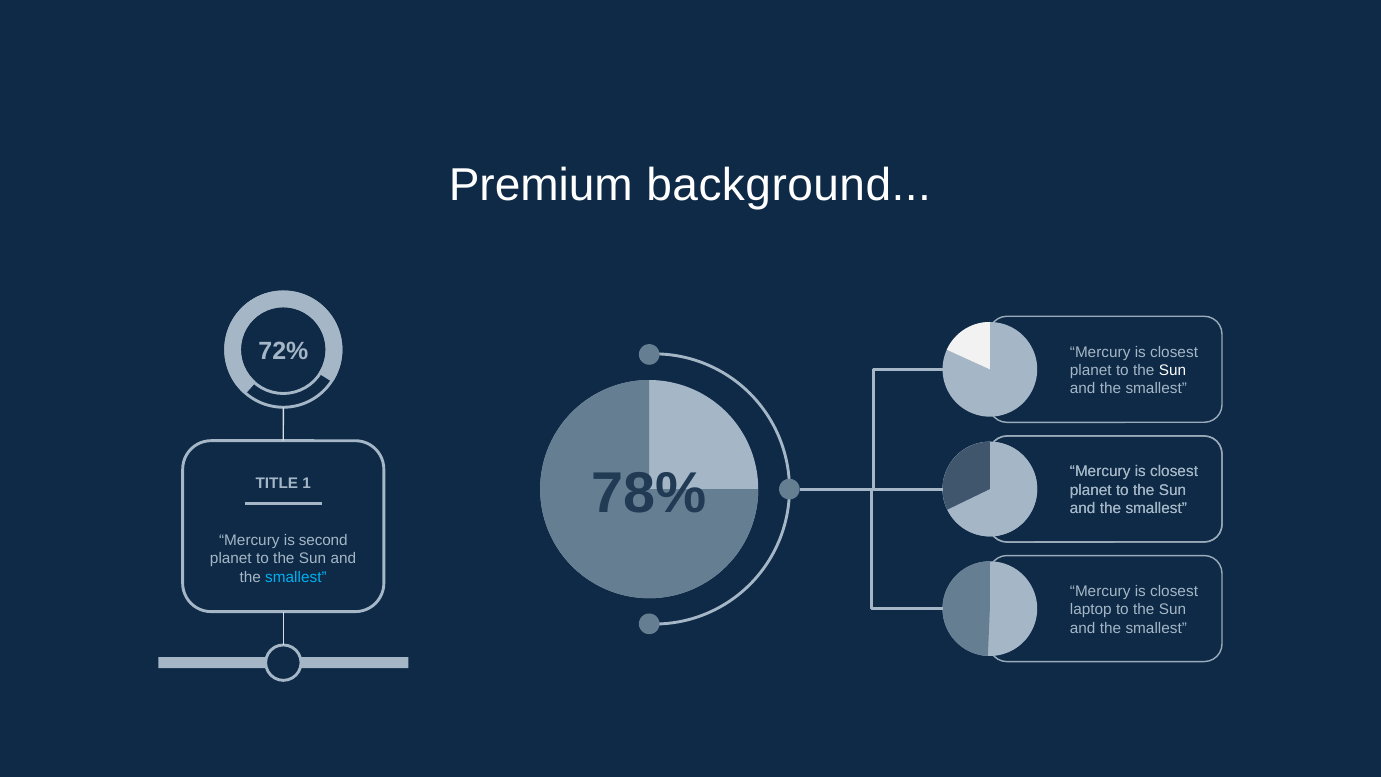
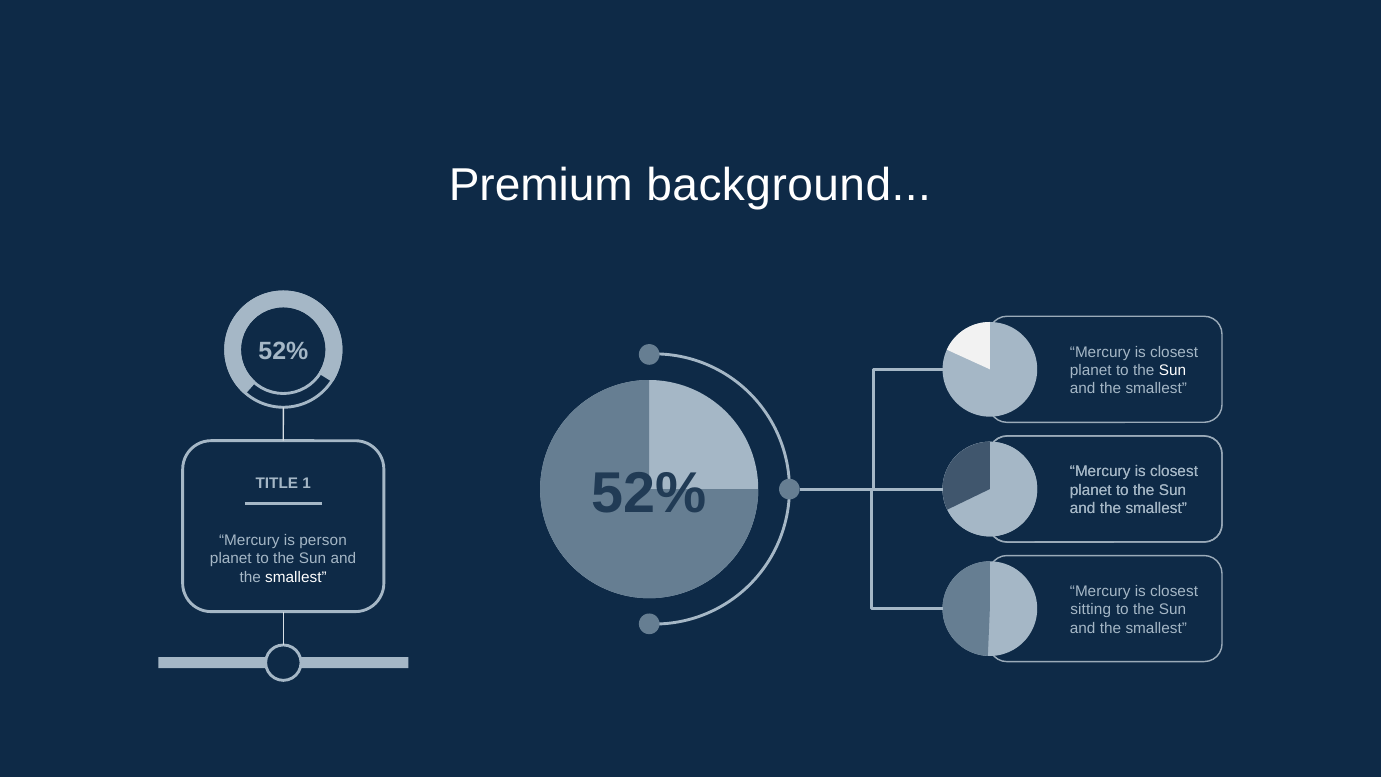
72% at (283, 351): 72% -> 52%
78% at (649, 493): 78% -> 52%
second: second -> person
smallest at (296, 577) colour: light blue -> white
laptop: laptop -> sitting
